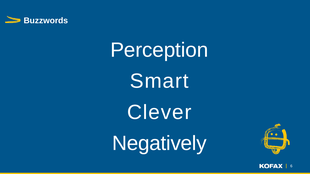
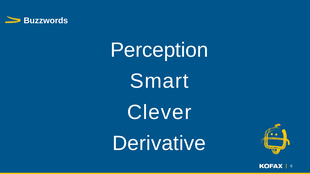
Negatively: Negatively -> Derivative
